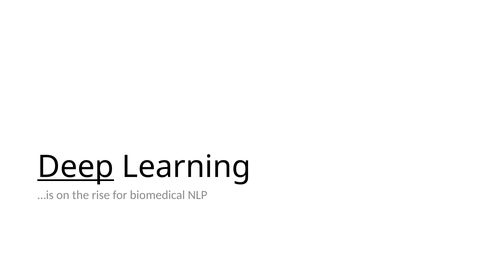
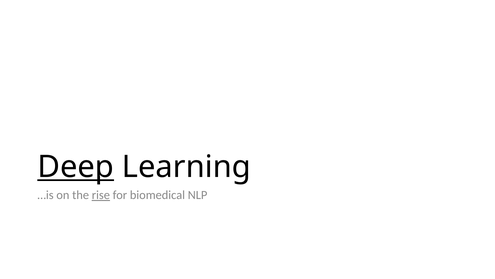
rise underline: none -> present
